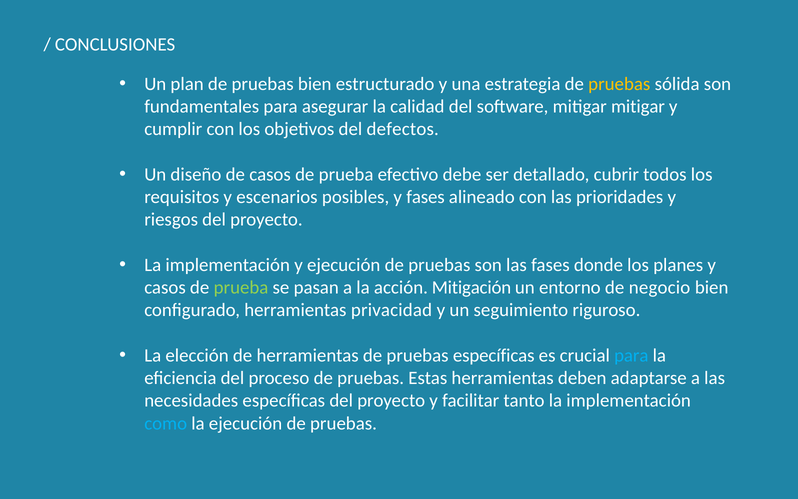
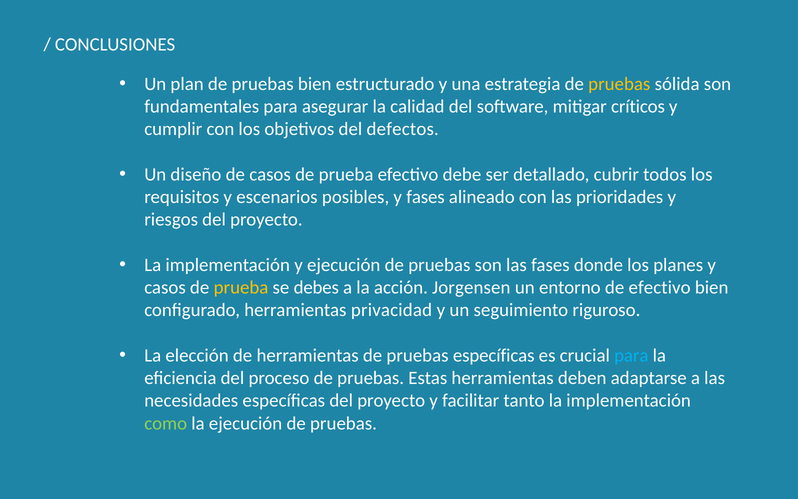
mitigar mitigar: mitigar -> críticos
prueba at (241, 287) colour: light green -> yellow
pasan: pasan -> debes
Mitigación: Mitigación -> Jorgensen
de negocio: negocio -> efectivo
como colour: light blue -> light green
